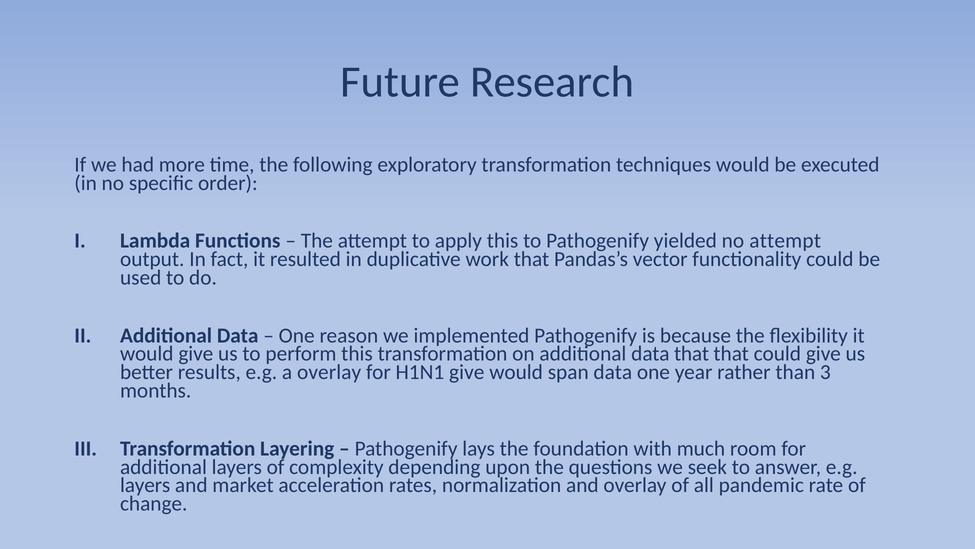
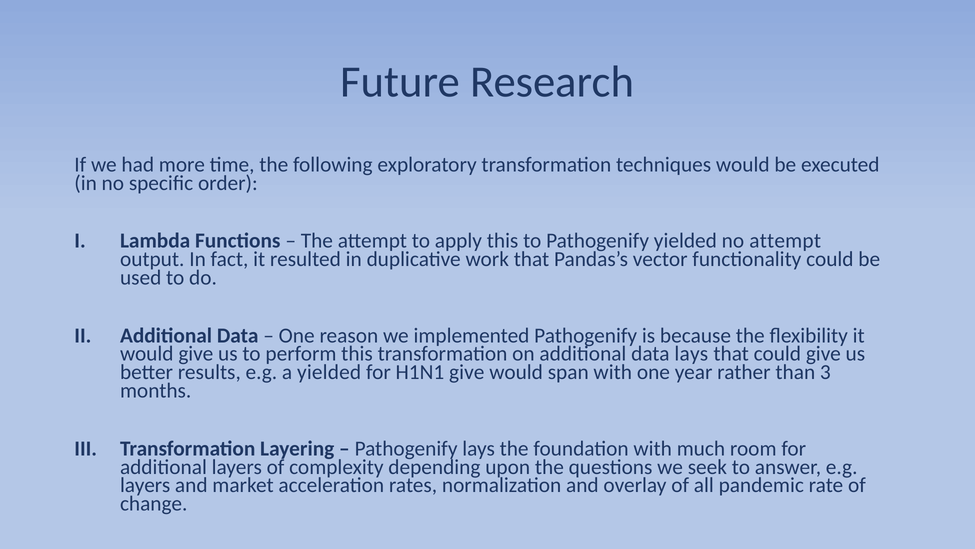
data that: that -> lays
a overlay: overlay -> yielded
span data: data -> with
